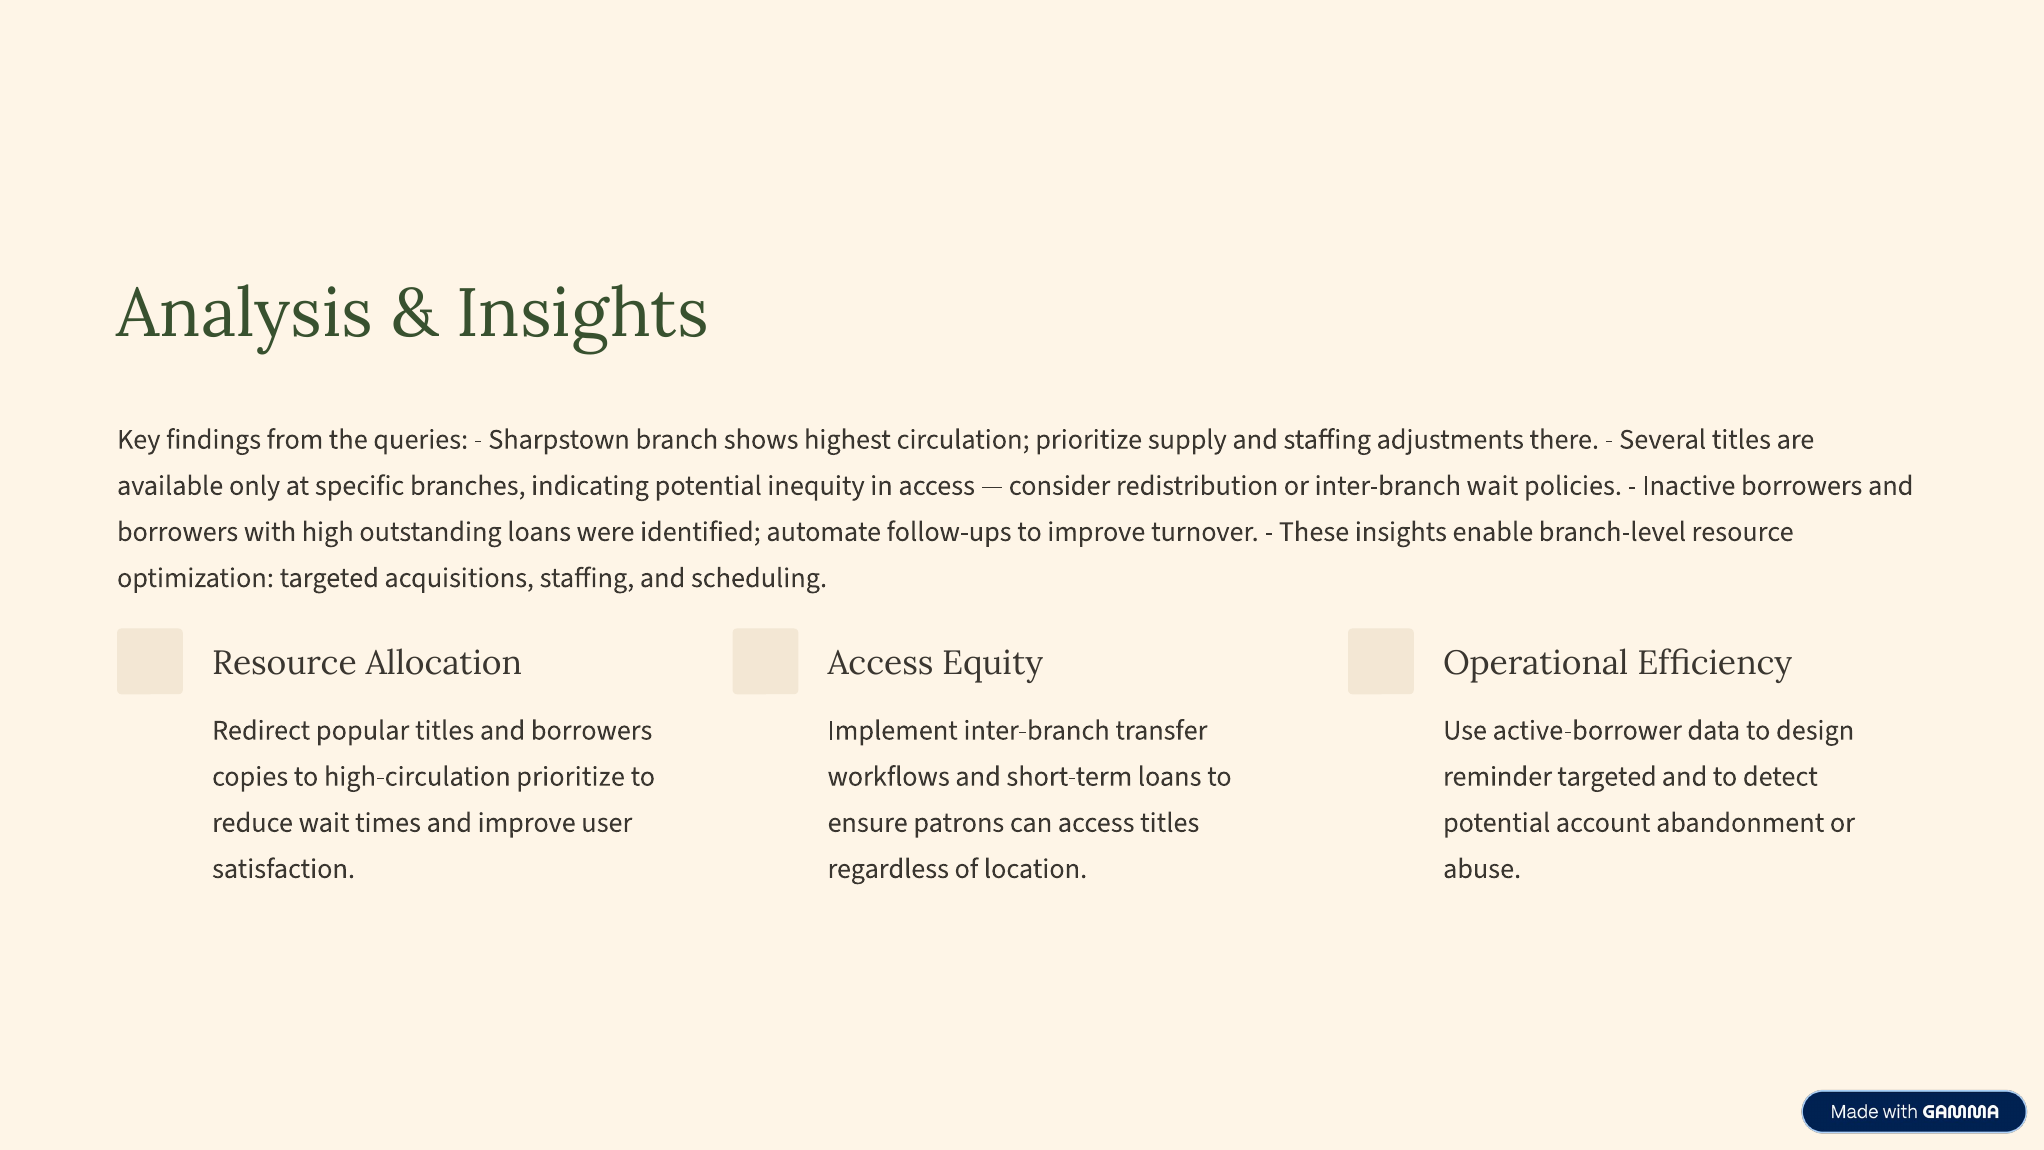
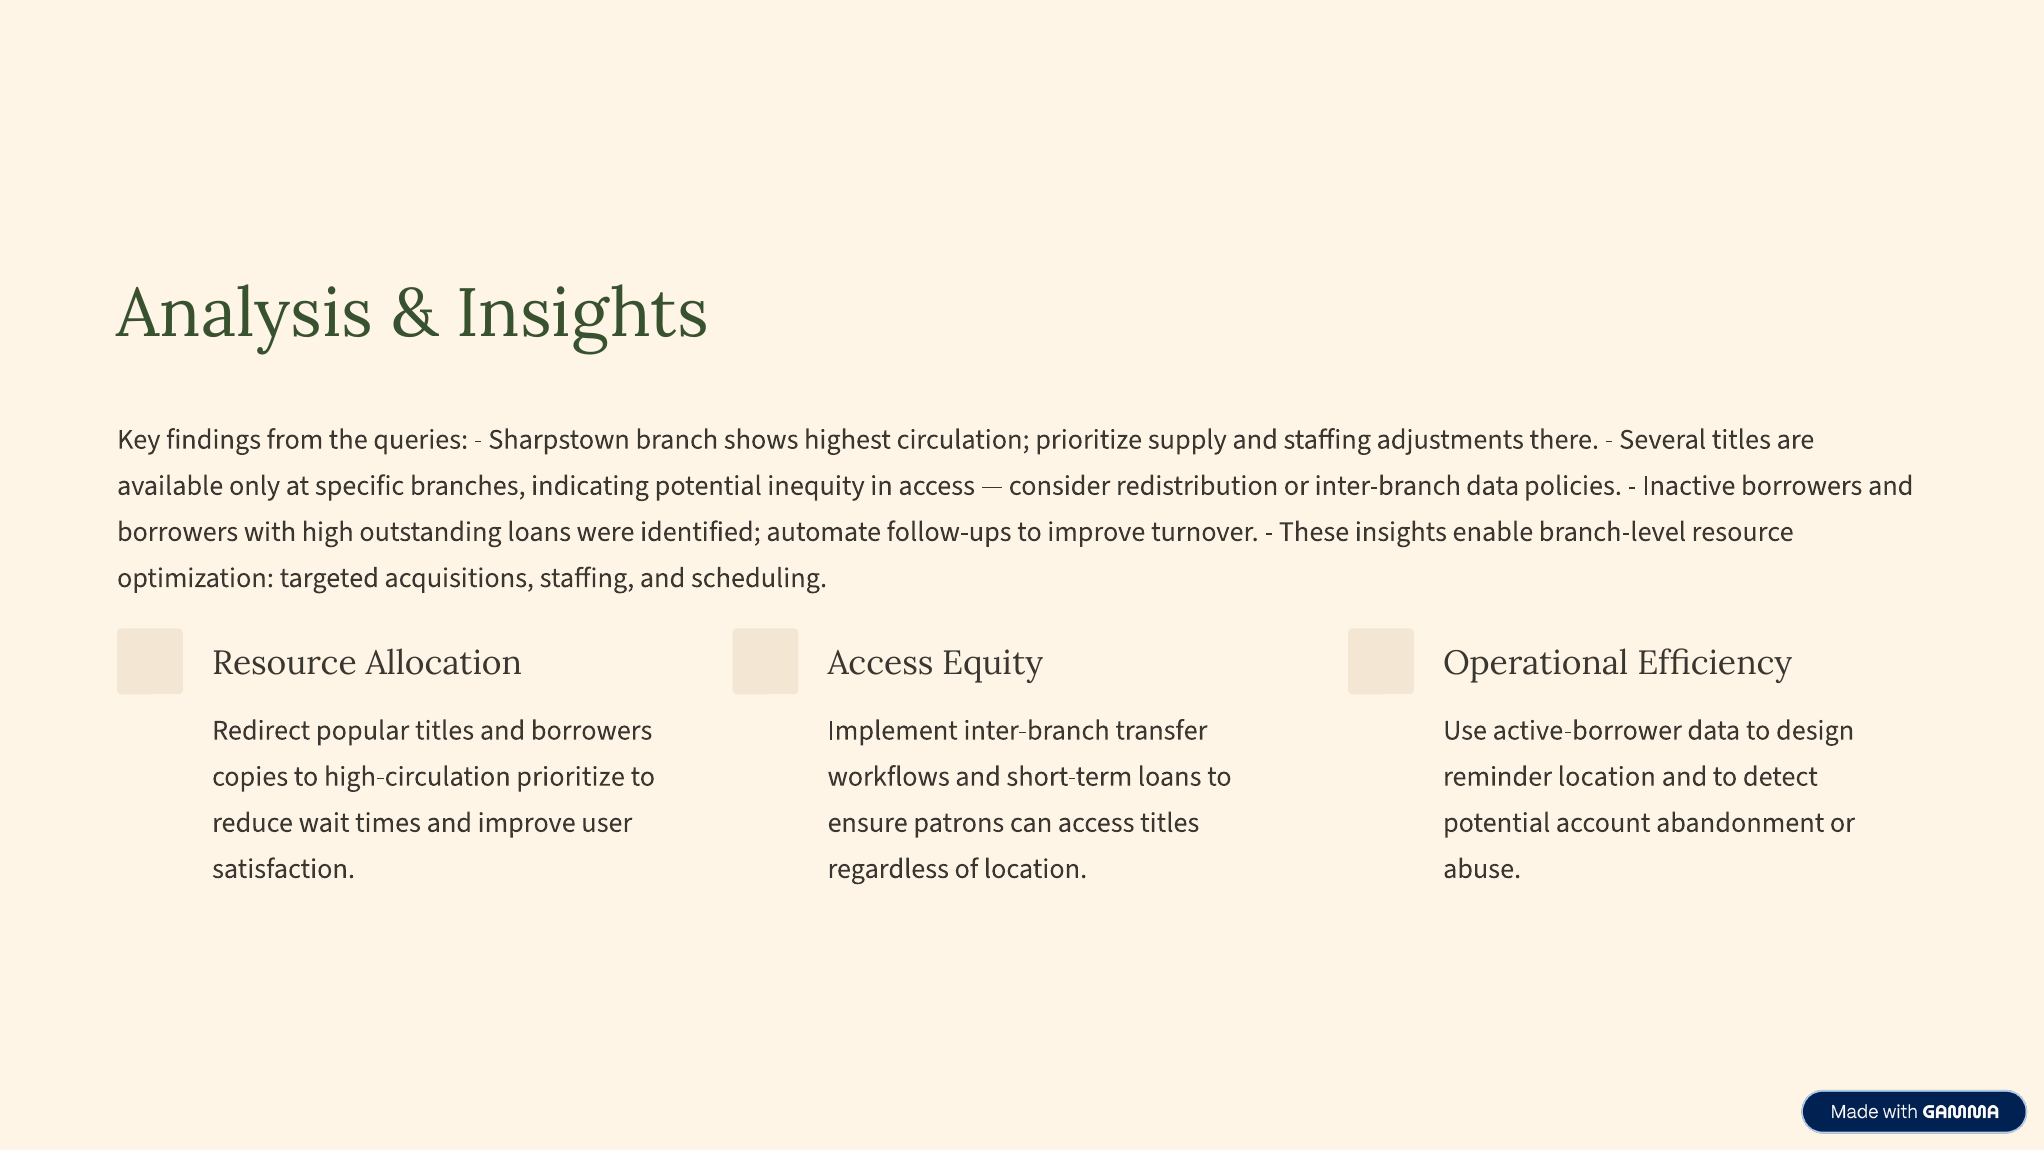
inter-branch wait: wait -> data
reminder targeted: targeted -> location
